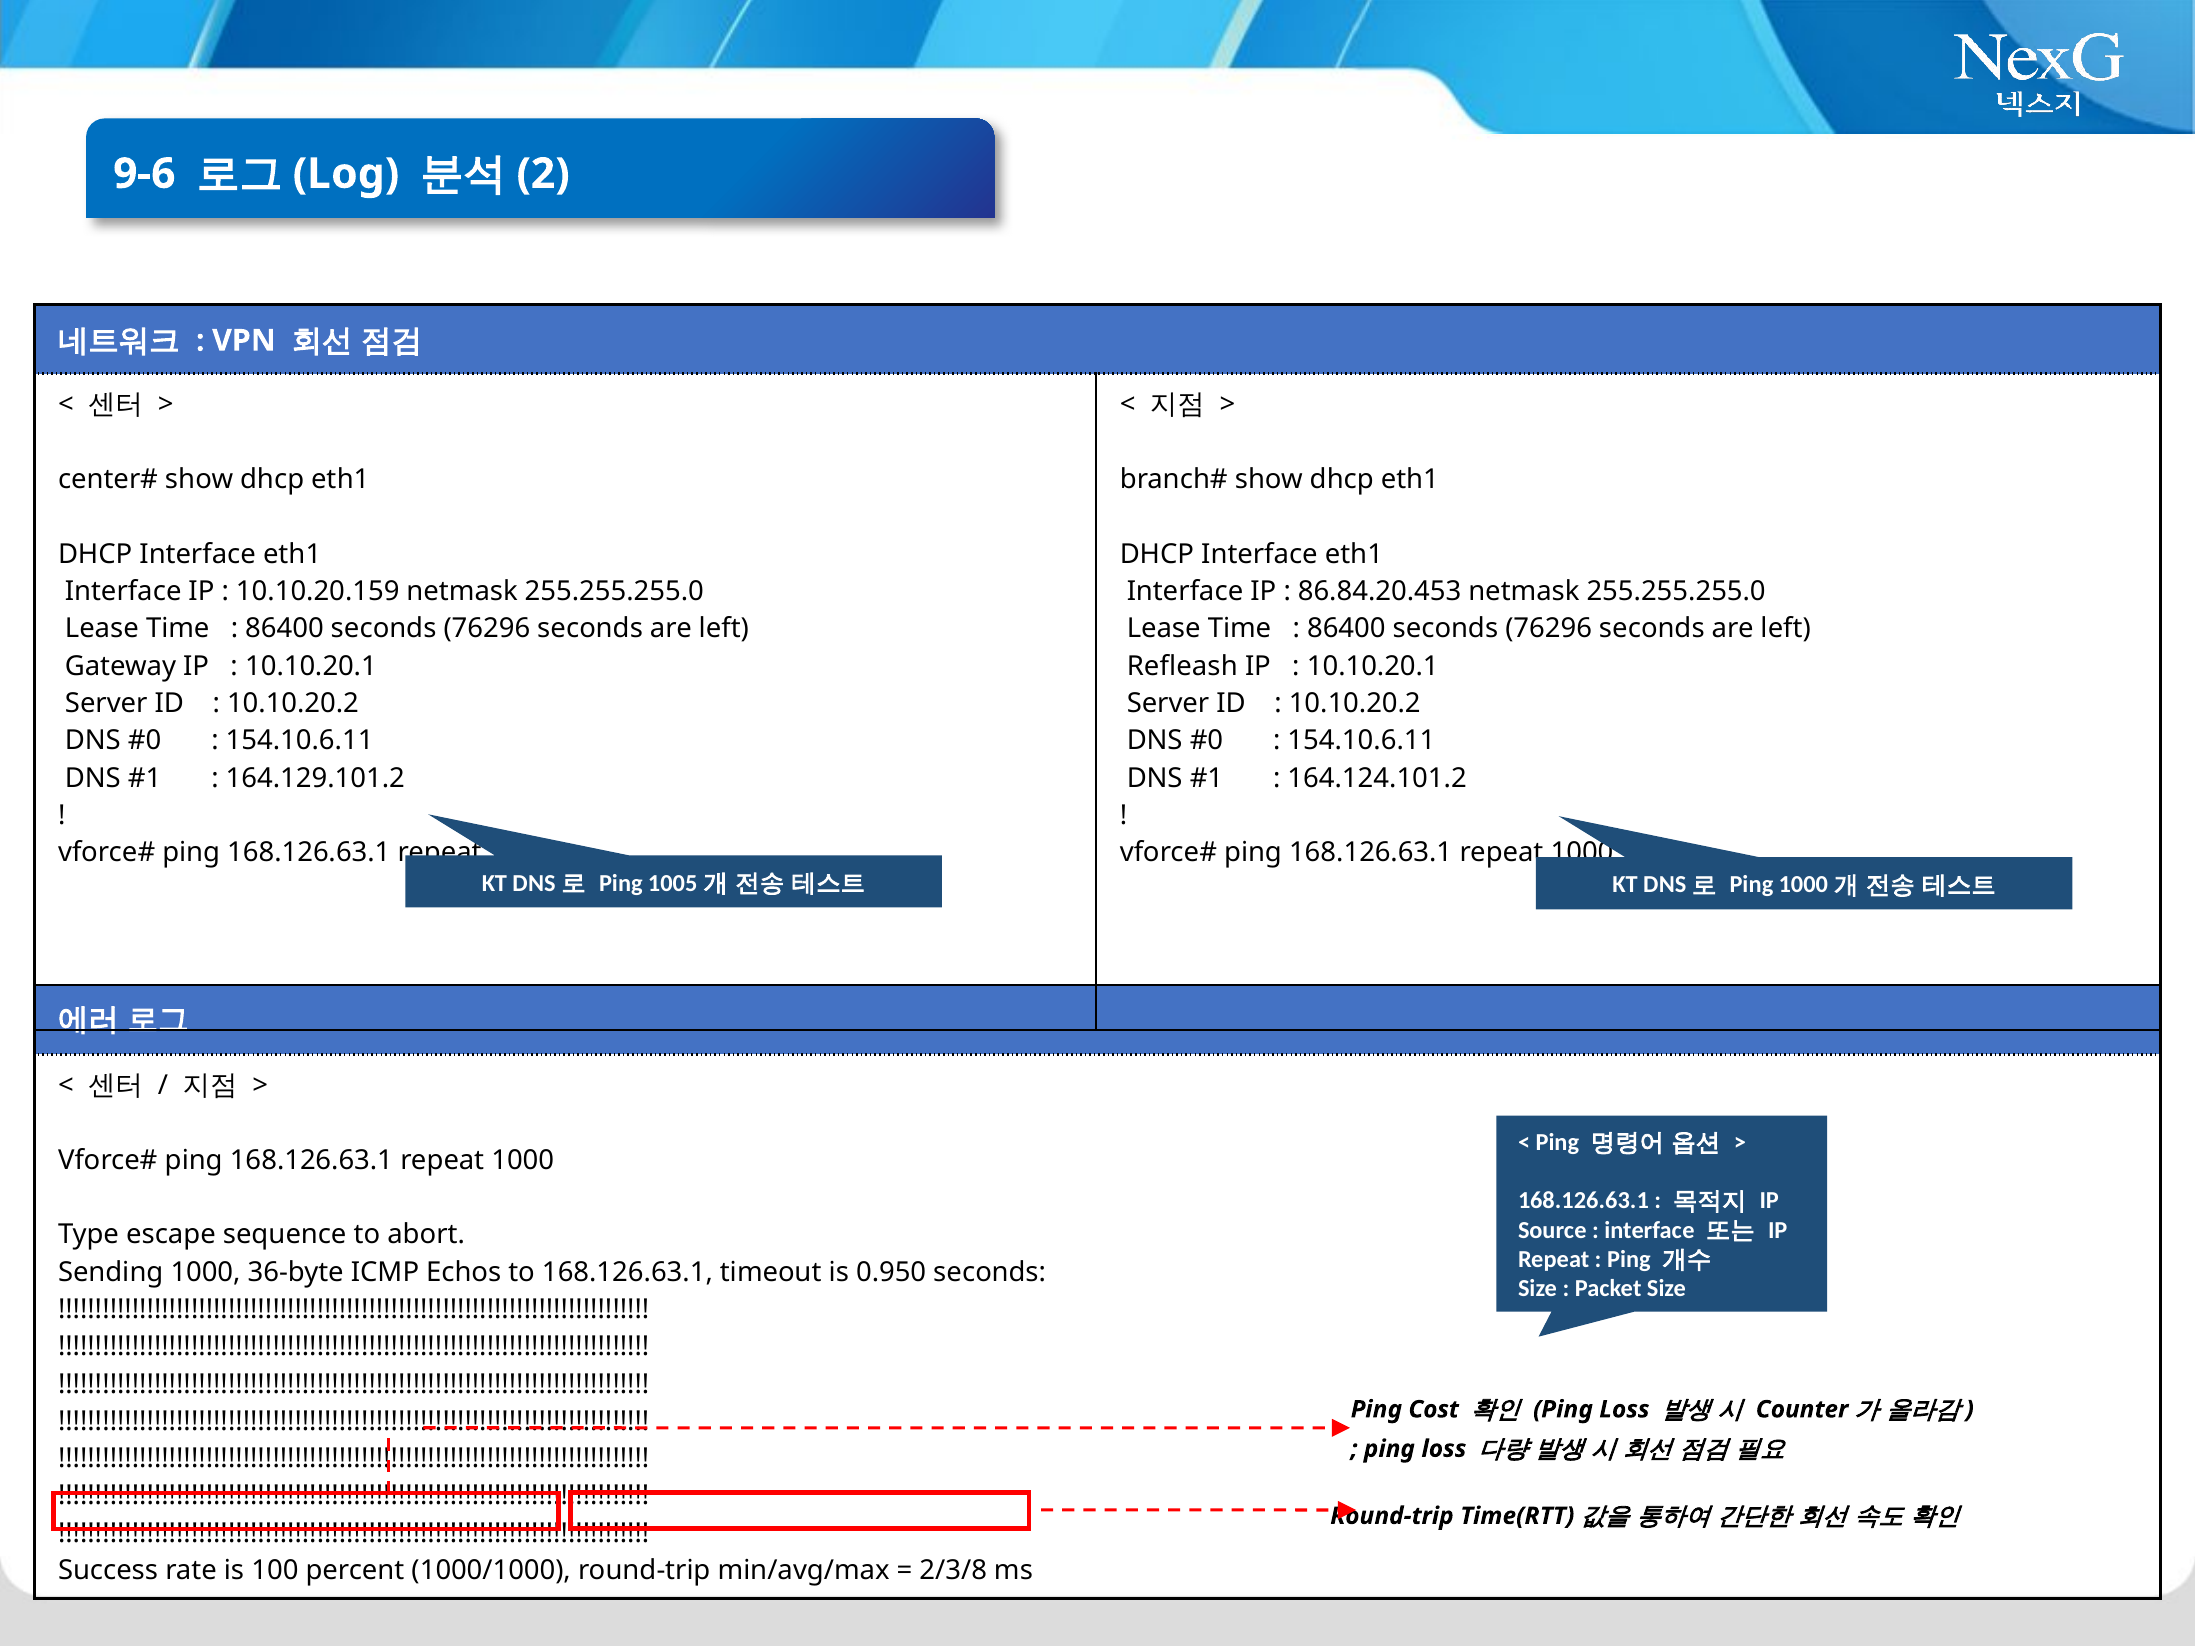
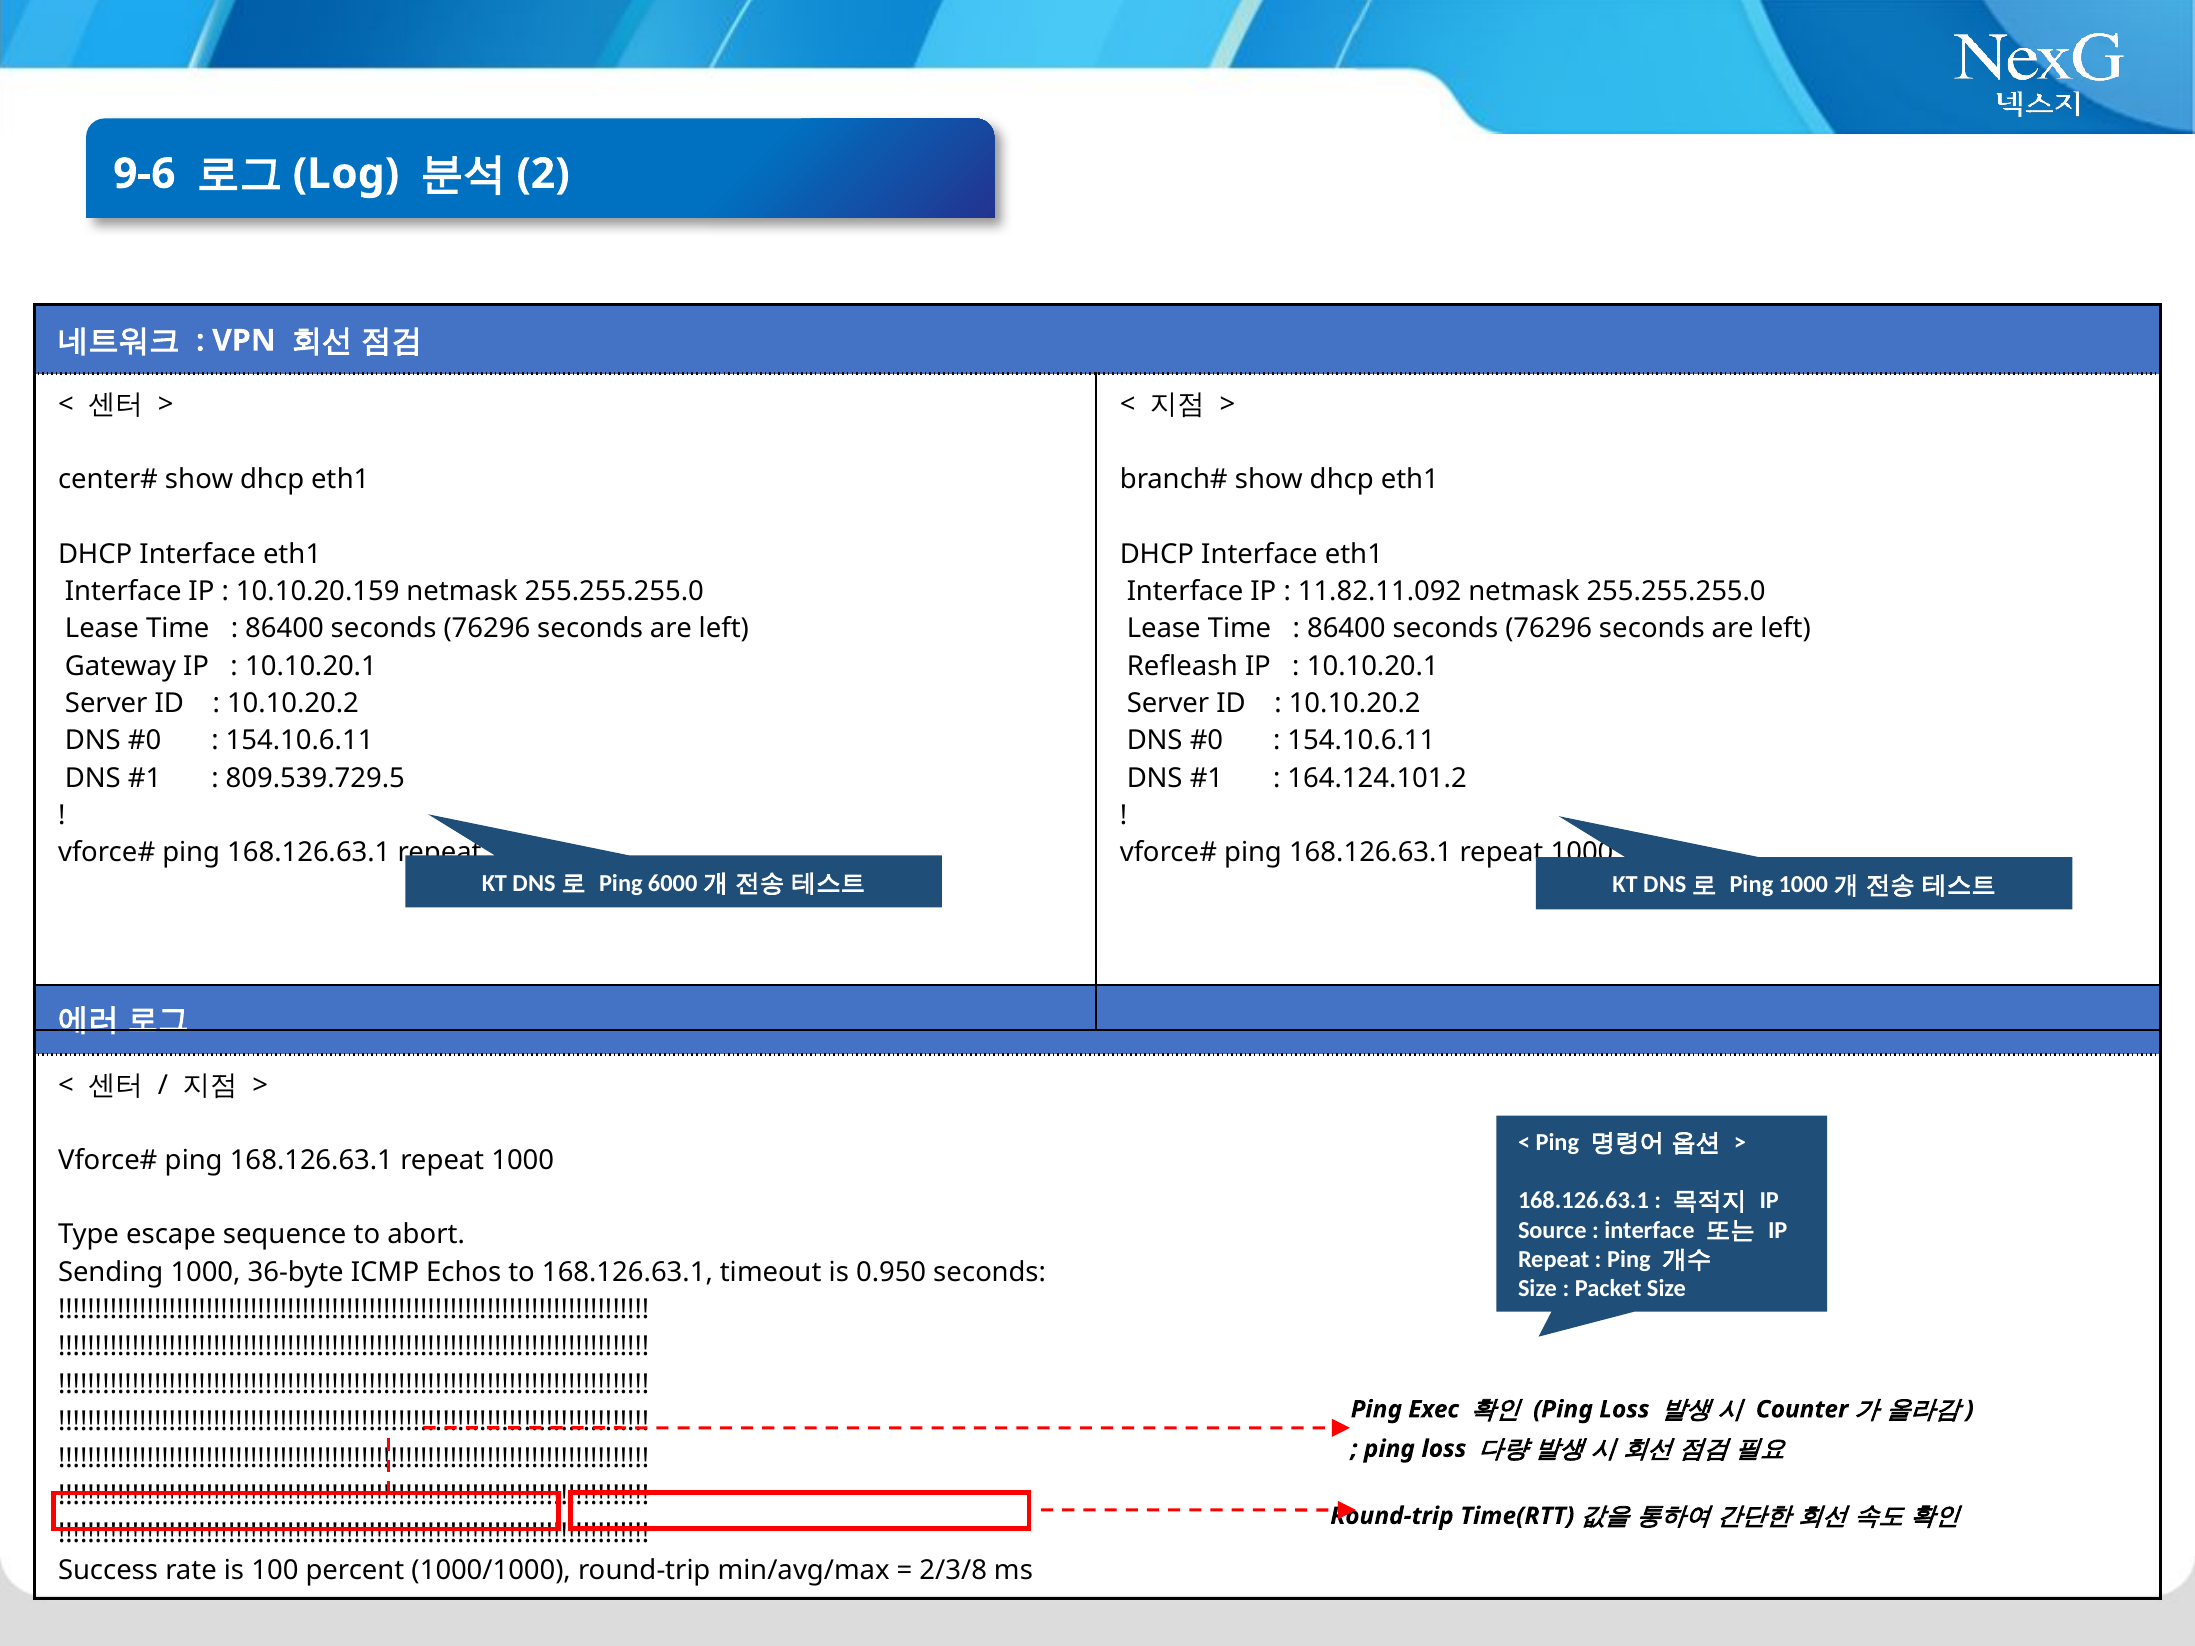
86.84.20.453: 86.84.20.453 -> 11.82.11.092
164.129.101.2: 164.129.101.2 -> 809.539.729.5
1005: 1005 -> 6000
Cost: Cost -> Exec
